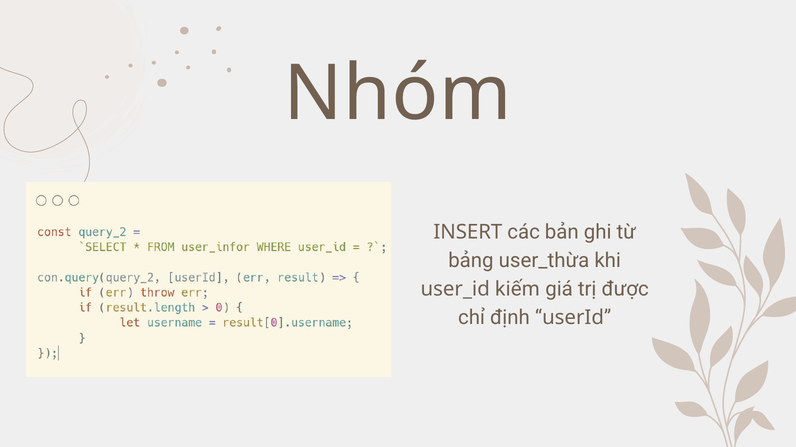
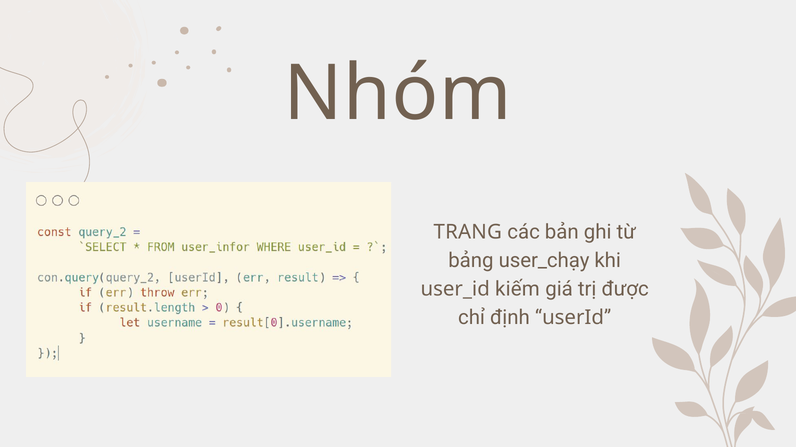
INSERT: INSERT -> TRANG
user_thừa: user_thừa -> user_chạy
